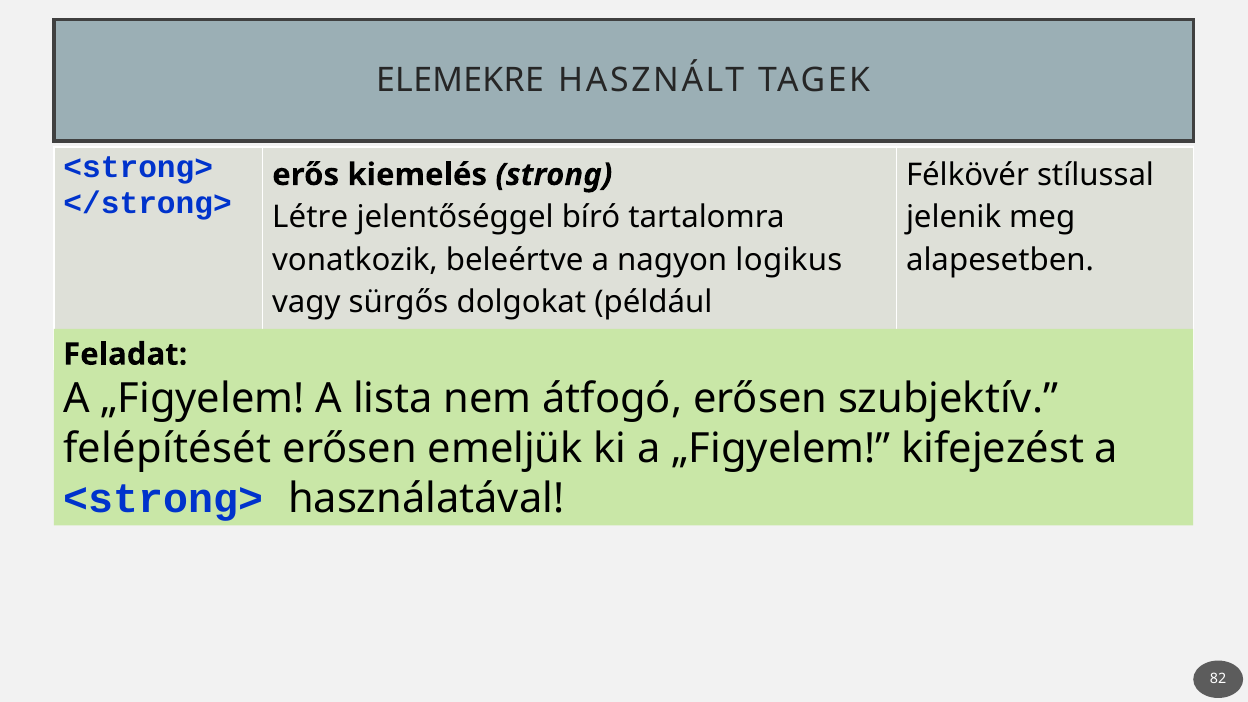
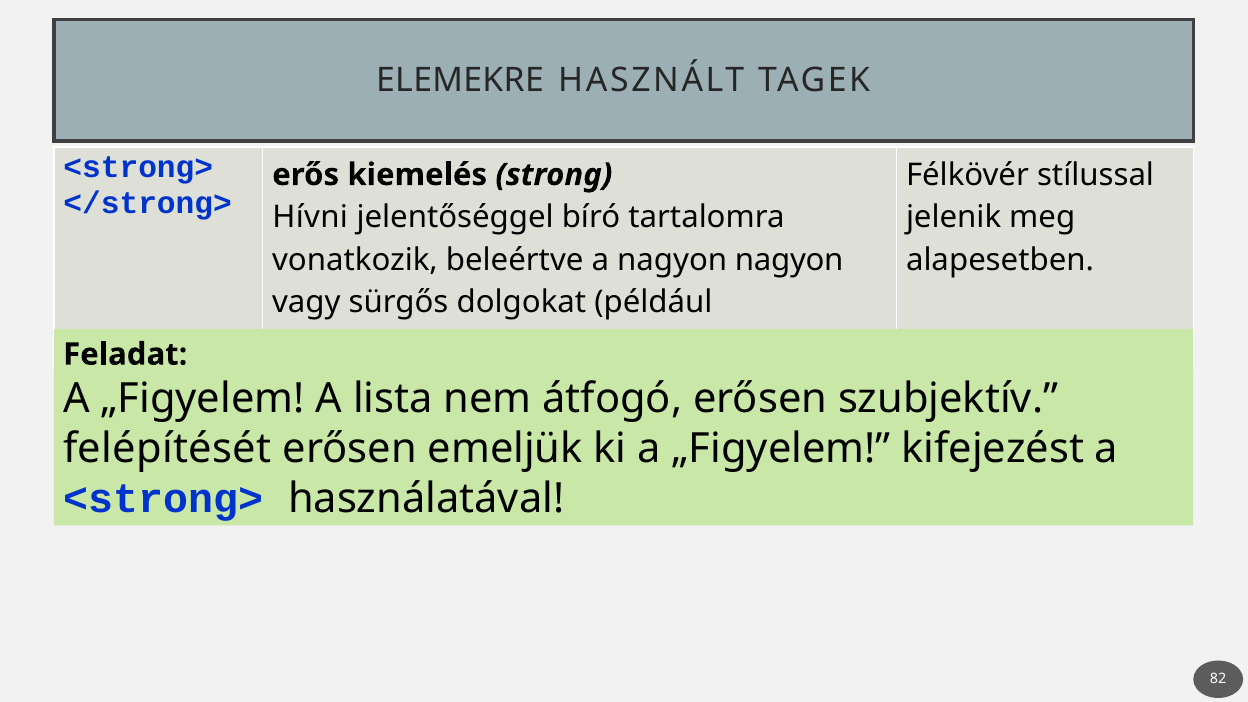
Létre: Létre -> Hívni
nagyon logikus: logikus -> nagyon
